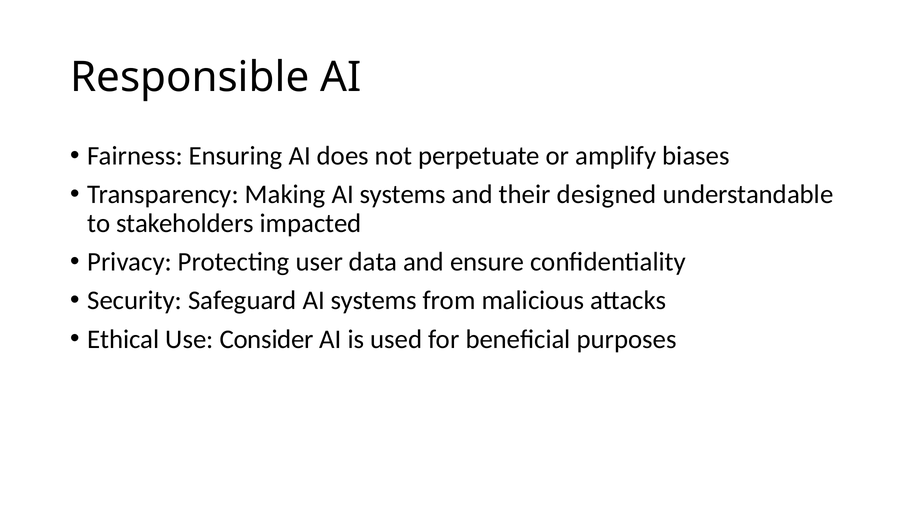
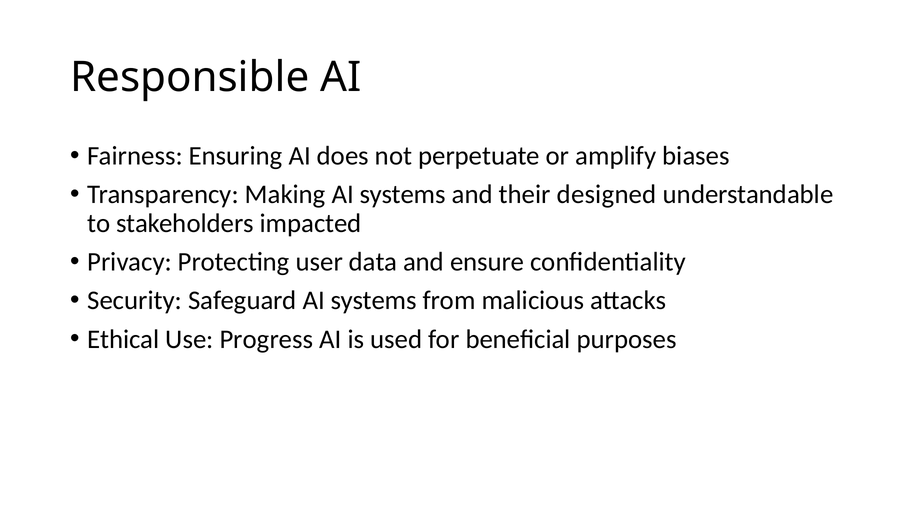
Consider: Consider -> Progress
